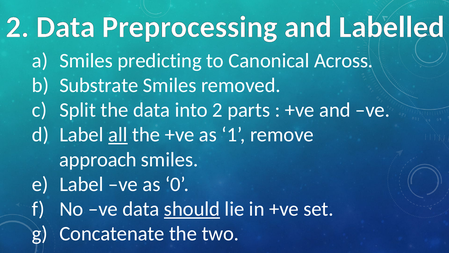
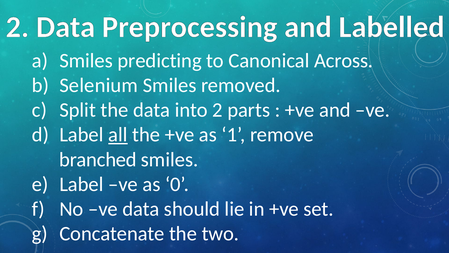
Substrate: Substrate -> Selenium
approach: approach -> branched
should underline: present -> none
